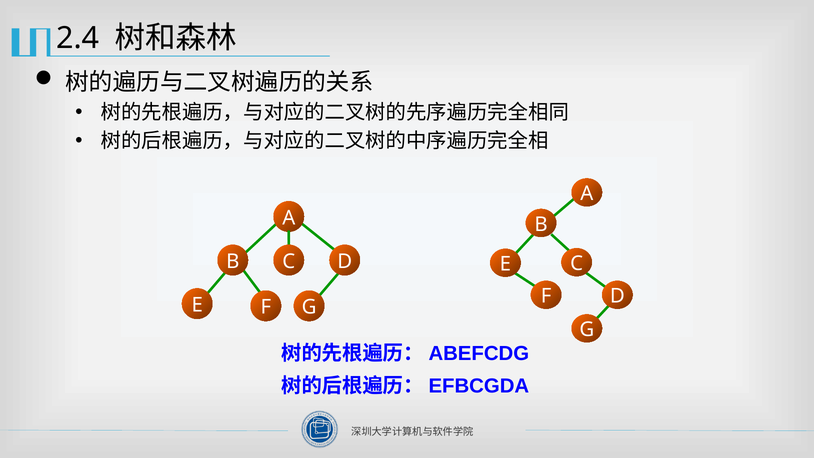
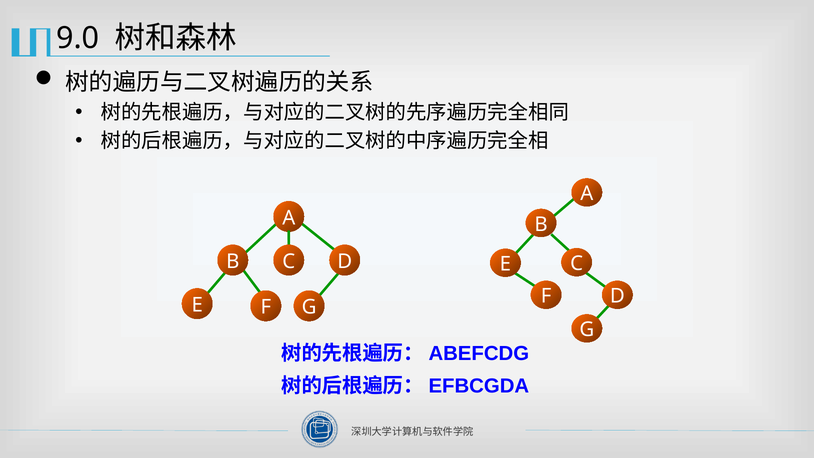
2.4: 2.4 -> 9.0
